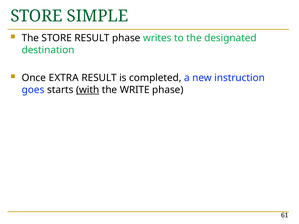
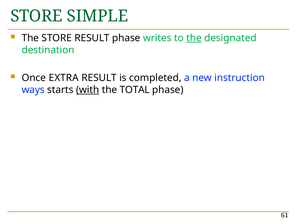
the at (194, 38) underline: none -> present
goes: goes -> ways
WRITE: WRITE -> TOTAL
